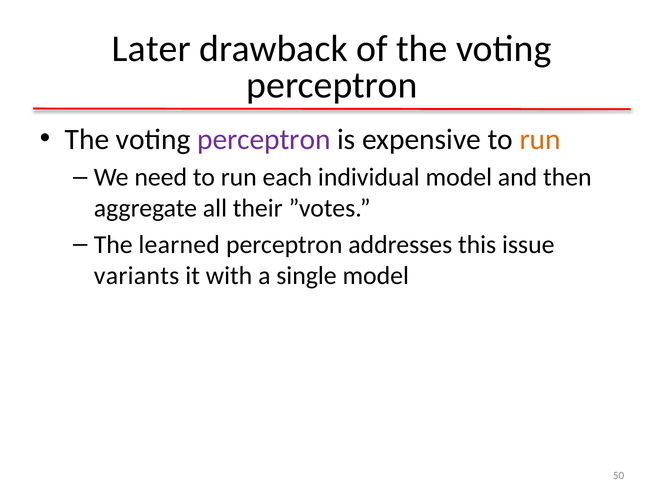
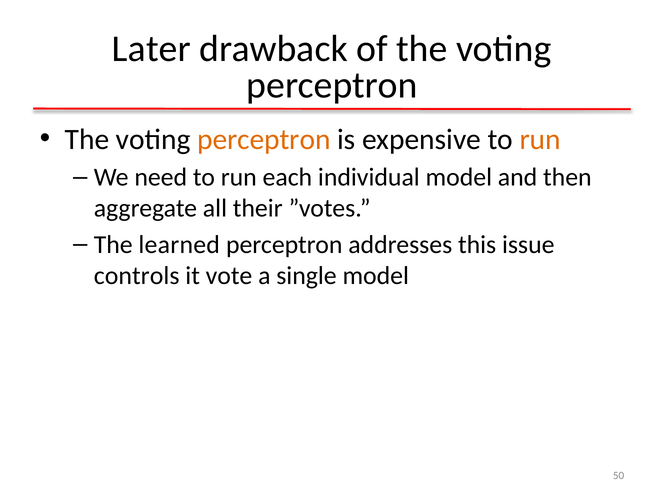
perceptron at (264, 139) colour: purple -> orange
variants: variants -> controls
with: with -> vote
